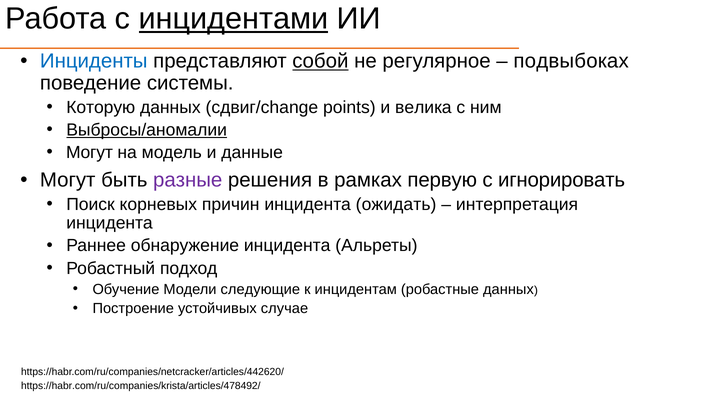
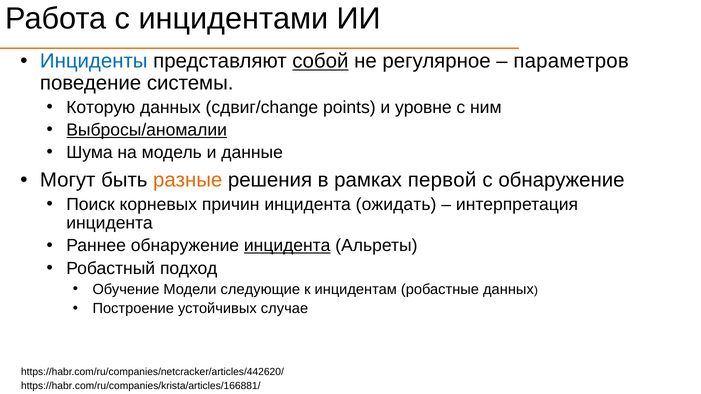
инцидентами underline: present -> none
подвыбоках: подвыбоках -> параметров
велика: велика -> уровне
Могут at (90, 152): Могут -> Шума
разные colour: purple -> orange
первую: первую -> первой
с игнорировать: игнорировать -> обнаружение
инцидента at (287, 246) underline: none -> present
https://habr.com/ru/companies/krista/articles/478492/: https://habr.com/ru/companies/krista/articles/478492/ -> https://habr.com/ru/companies/krista/articles/166881/
